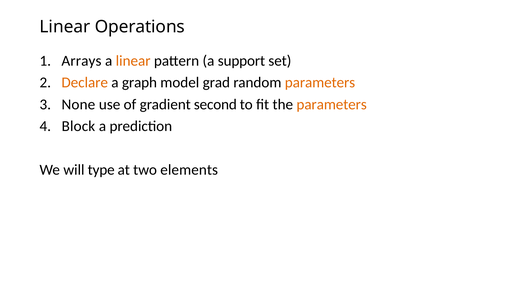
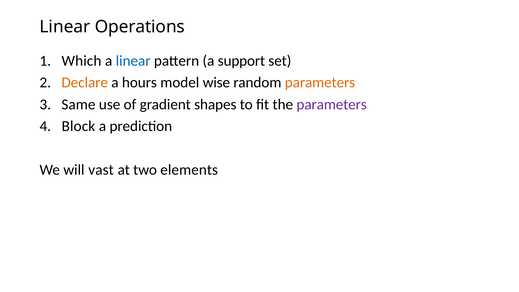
Arrays: Arrays -> Which
linear at (133, 61) colour: orange -> blue
graph: graph -> hours
grad: grad -> wise
None: None -> Same
second: second -> shapes
parameters at (332, 104) colour: orange -> purple
type: type -> vast
